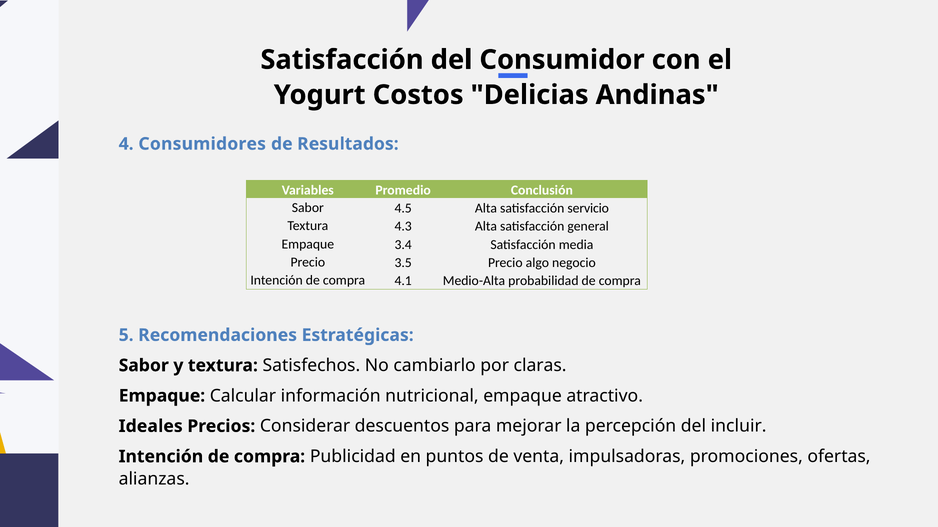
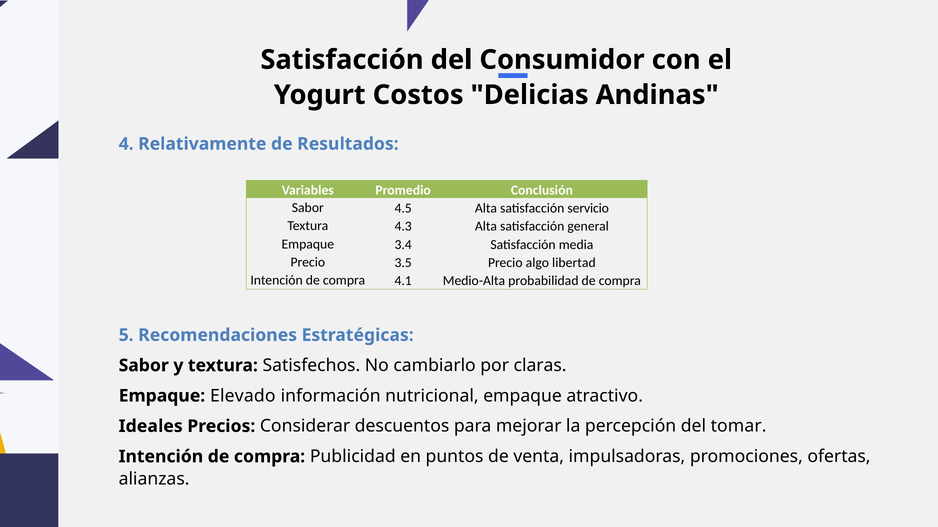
Consumidores: Consumidores -> Relativamente
negocio: negocio -> libertad
Calcular: Calcular -> Elevado
incluir: incluir -> tomar
